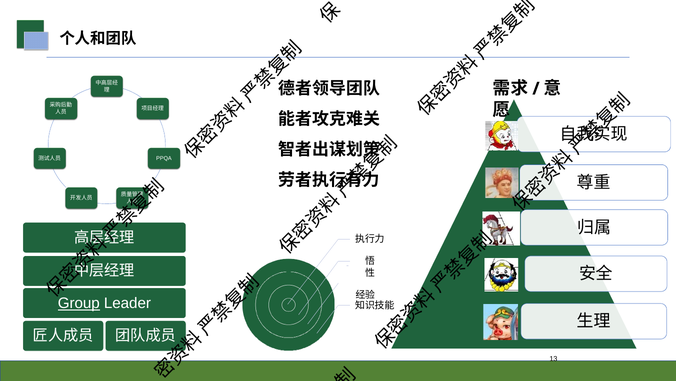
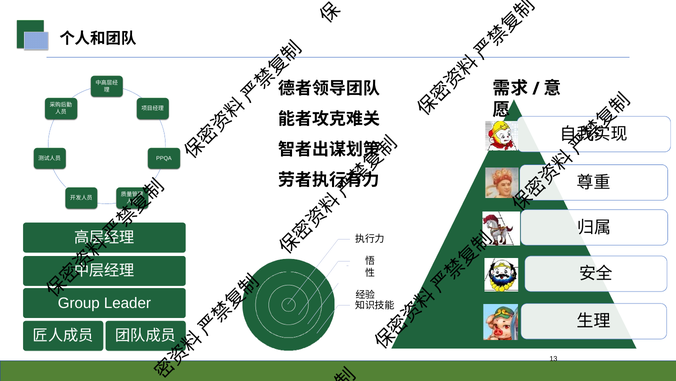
Group underline: present -> none
